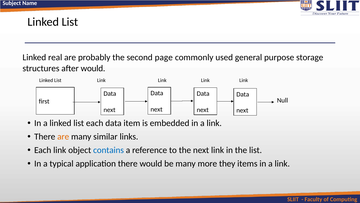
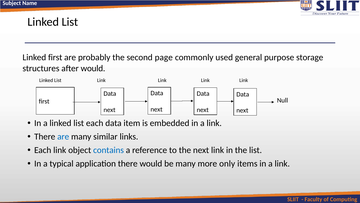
Linked real: real -> first
are at (63, 136) colour: orange -> blue
they: they -> only
